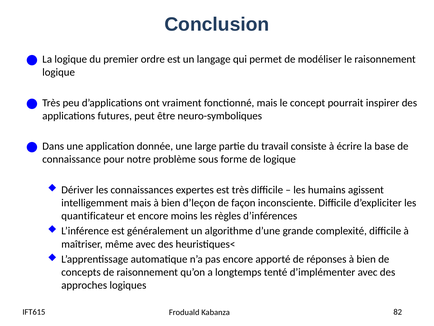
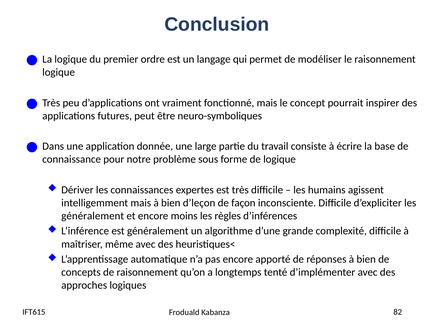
quantificateur at (93, 216): quantificateur -> généralement
